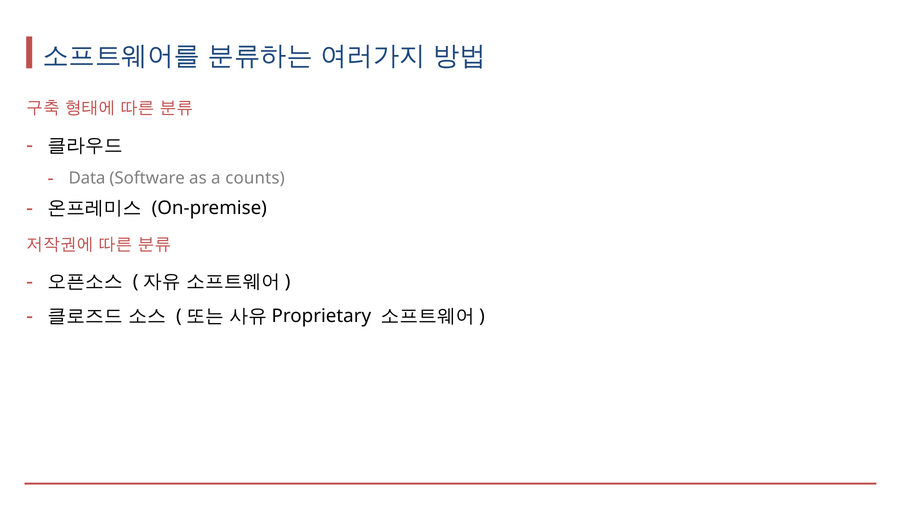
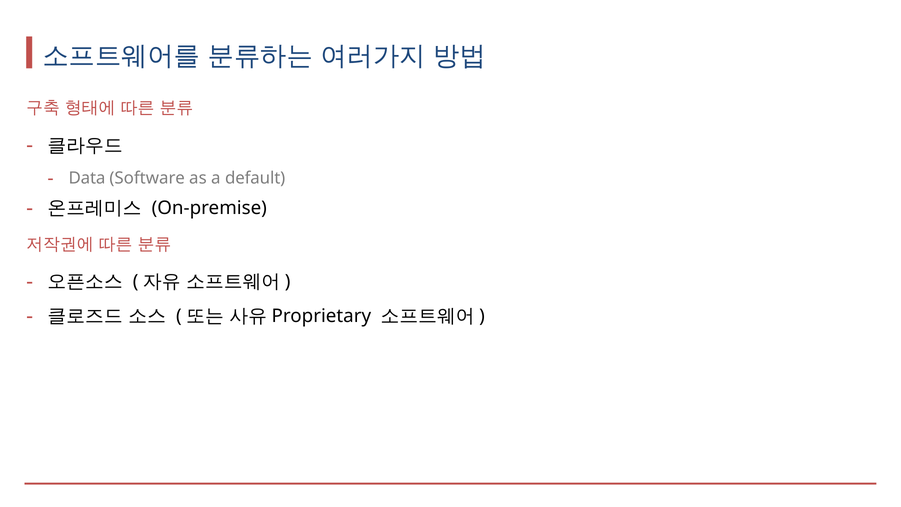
counts: counts -> default
